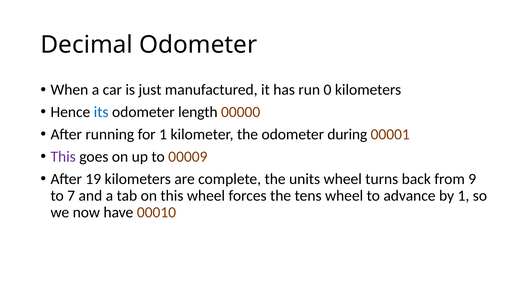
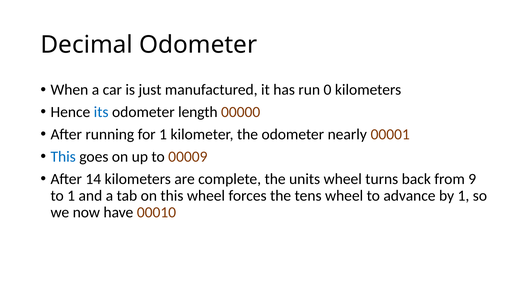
during: during -> nearly
This at (63, 157) colour: purple -> blue
19: 19 -> 14
to 7: 7 -> 1
